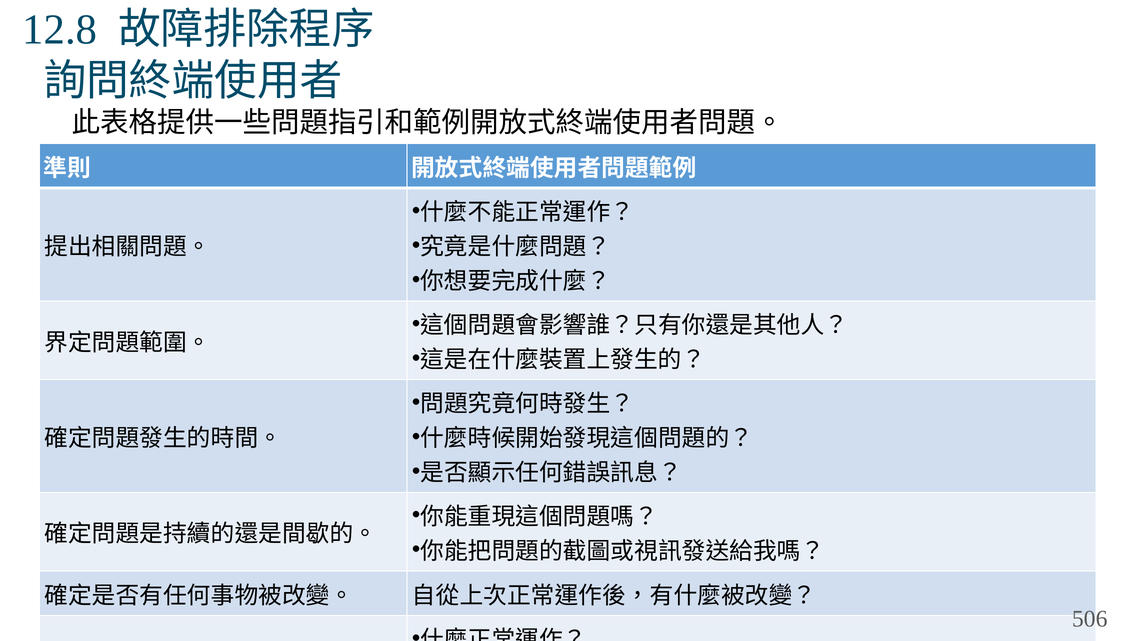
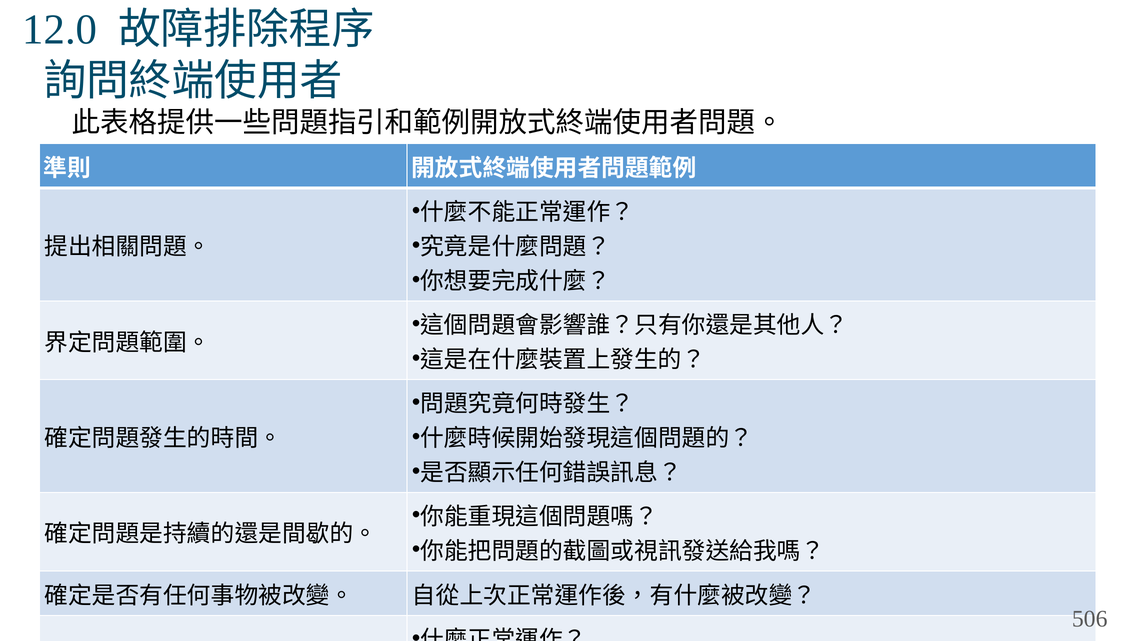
12.8: 12.8 -> 12.0
